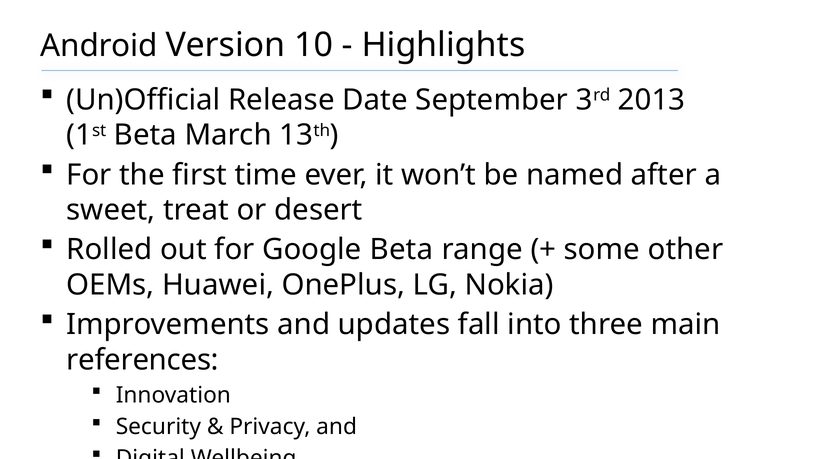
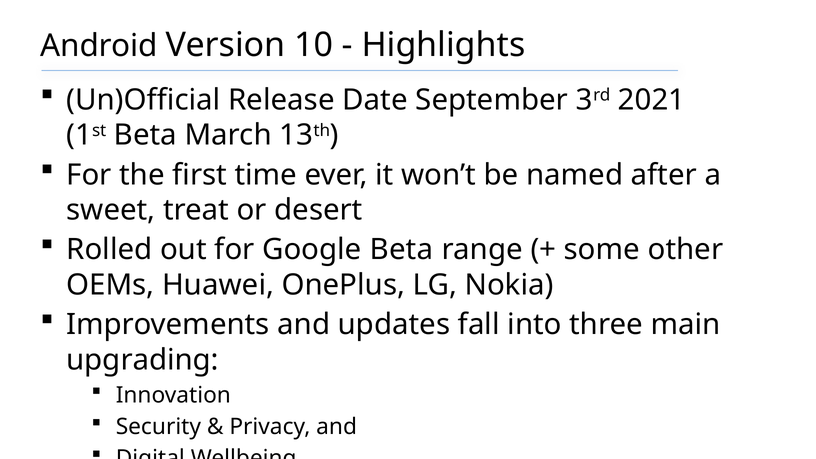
2013: 2013 -> 2021
references: references -> upgrading
